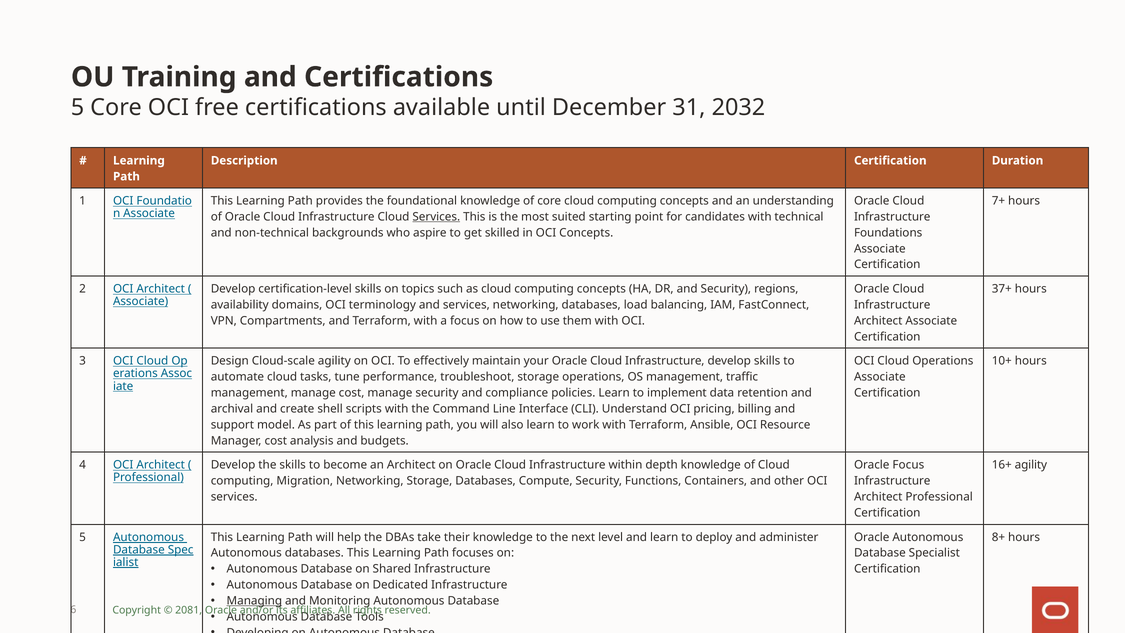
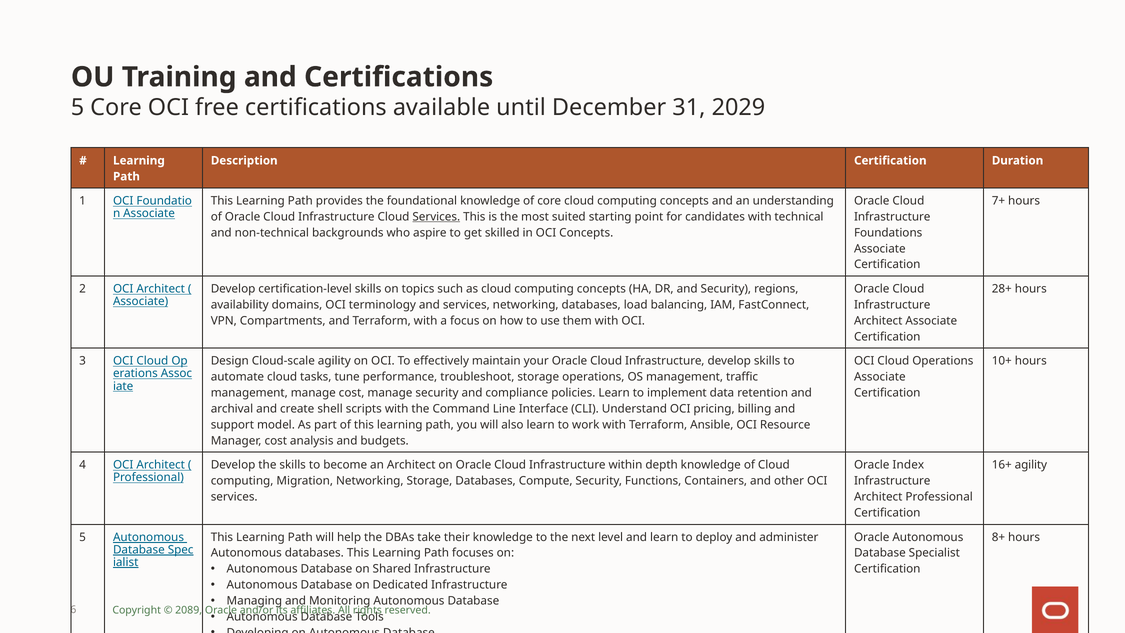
2032: 2032 -> 2029
37+: 37+ -> 28+
Oracle Focus: Focus -> Index
Managing underline: present -> none
2081: 2081 -> 2089
